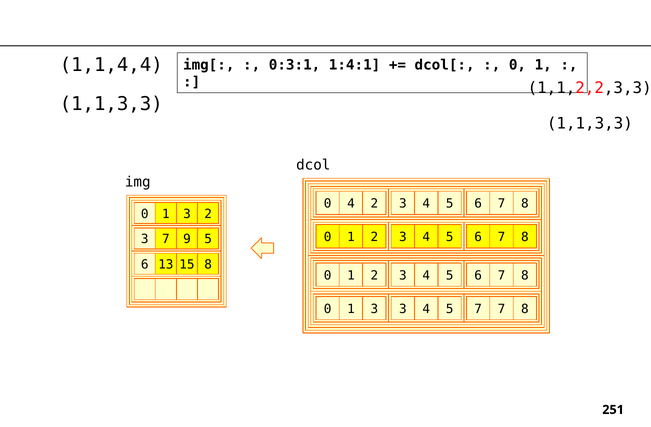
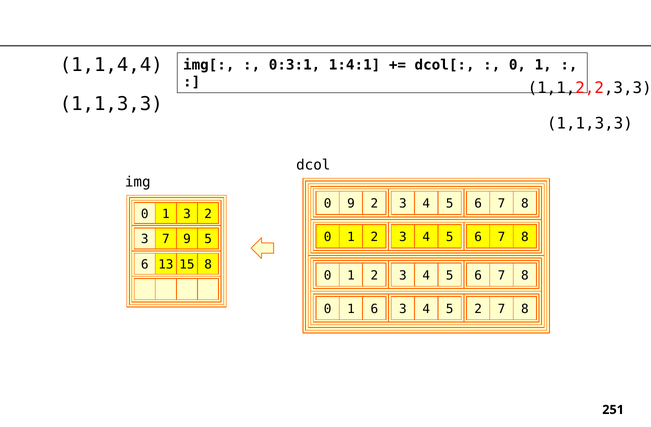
0 4: 4 -> 9
3 at (374, 309): 3 -> 6
5 7: 7 -> 2
